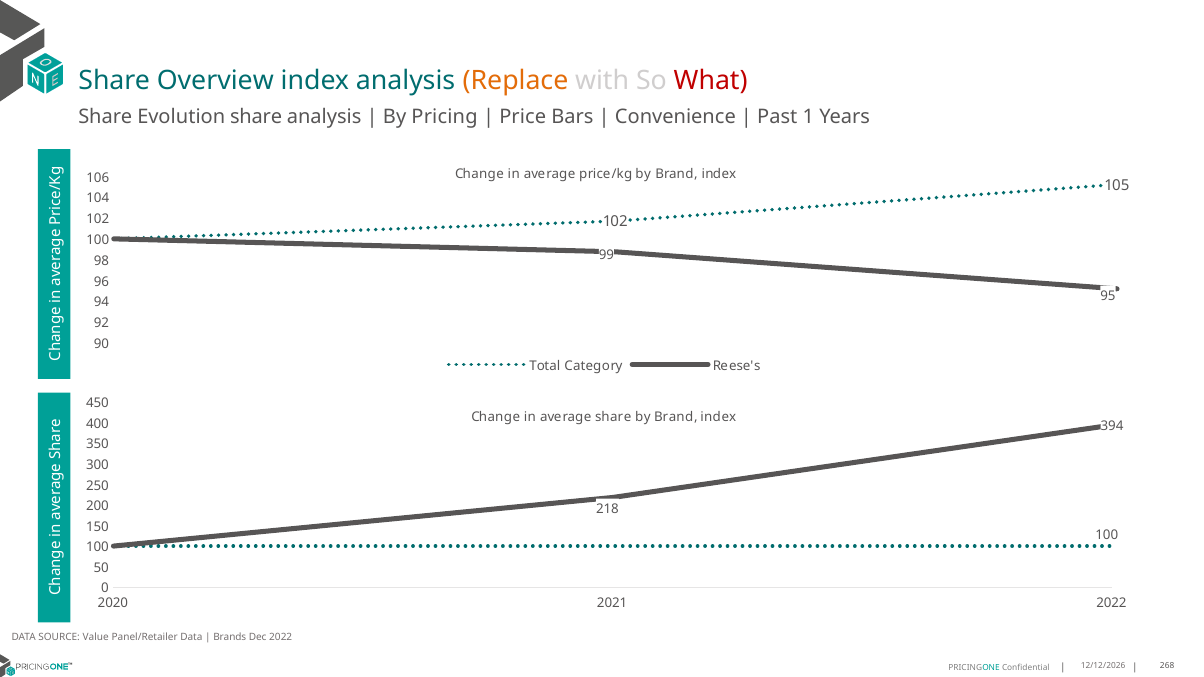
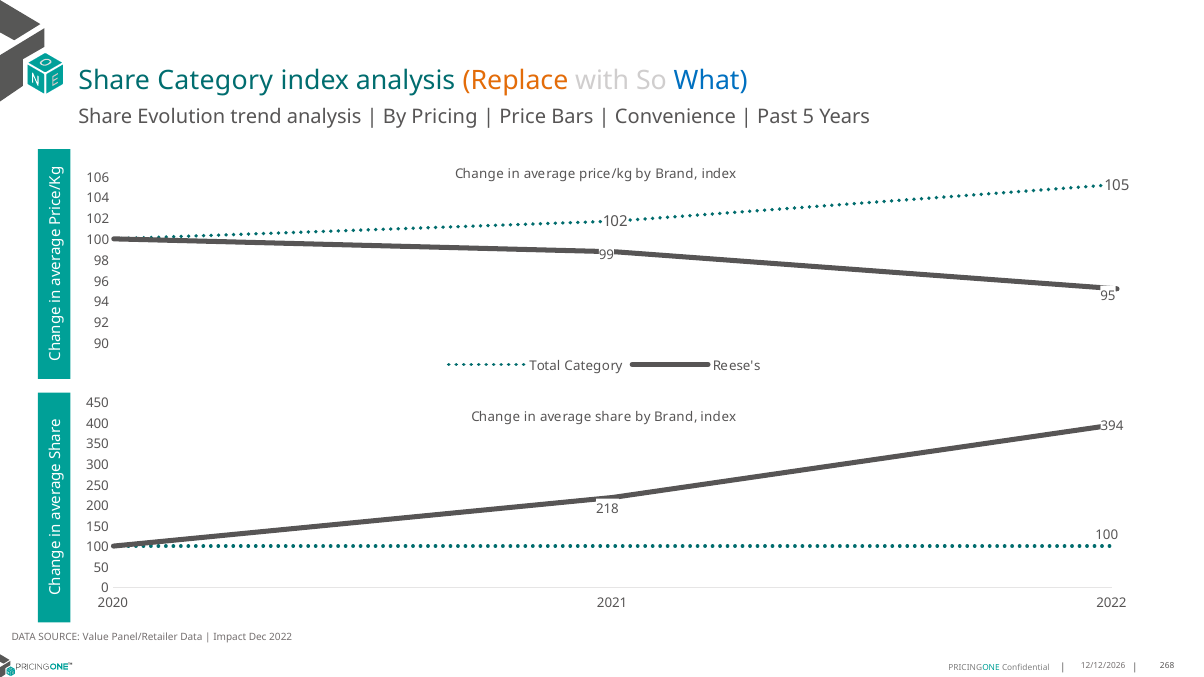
Share Overview: Overview -> Category
What colour: red -> blue
Evolution share: share -> trend
1: 1 -> 5
Brands: Brands -> Impact
